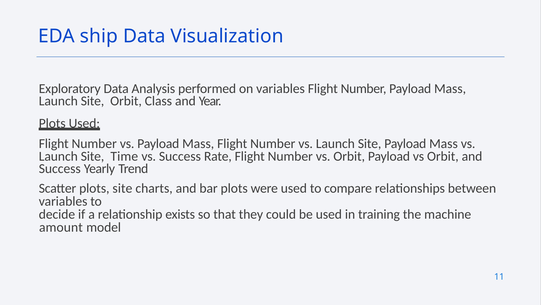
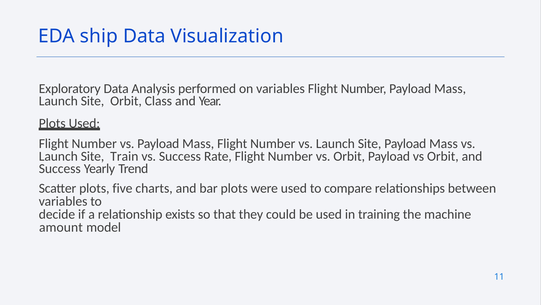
Time: Time -> Train
plots site: site -> five
